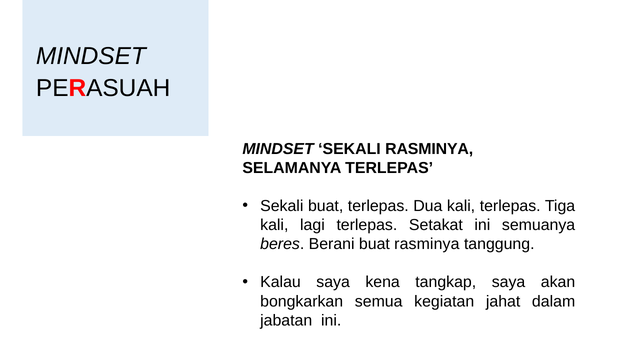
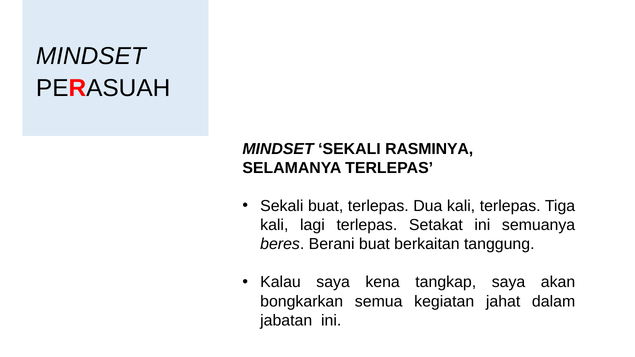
buat rasminya: rasminya -> berkaitan
